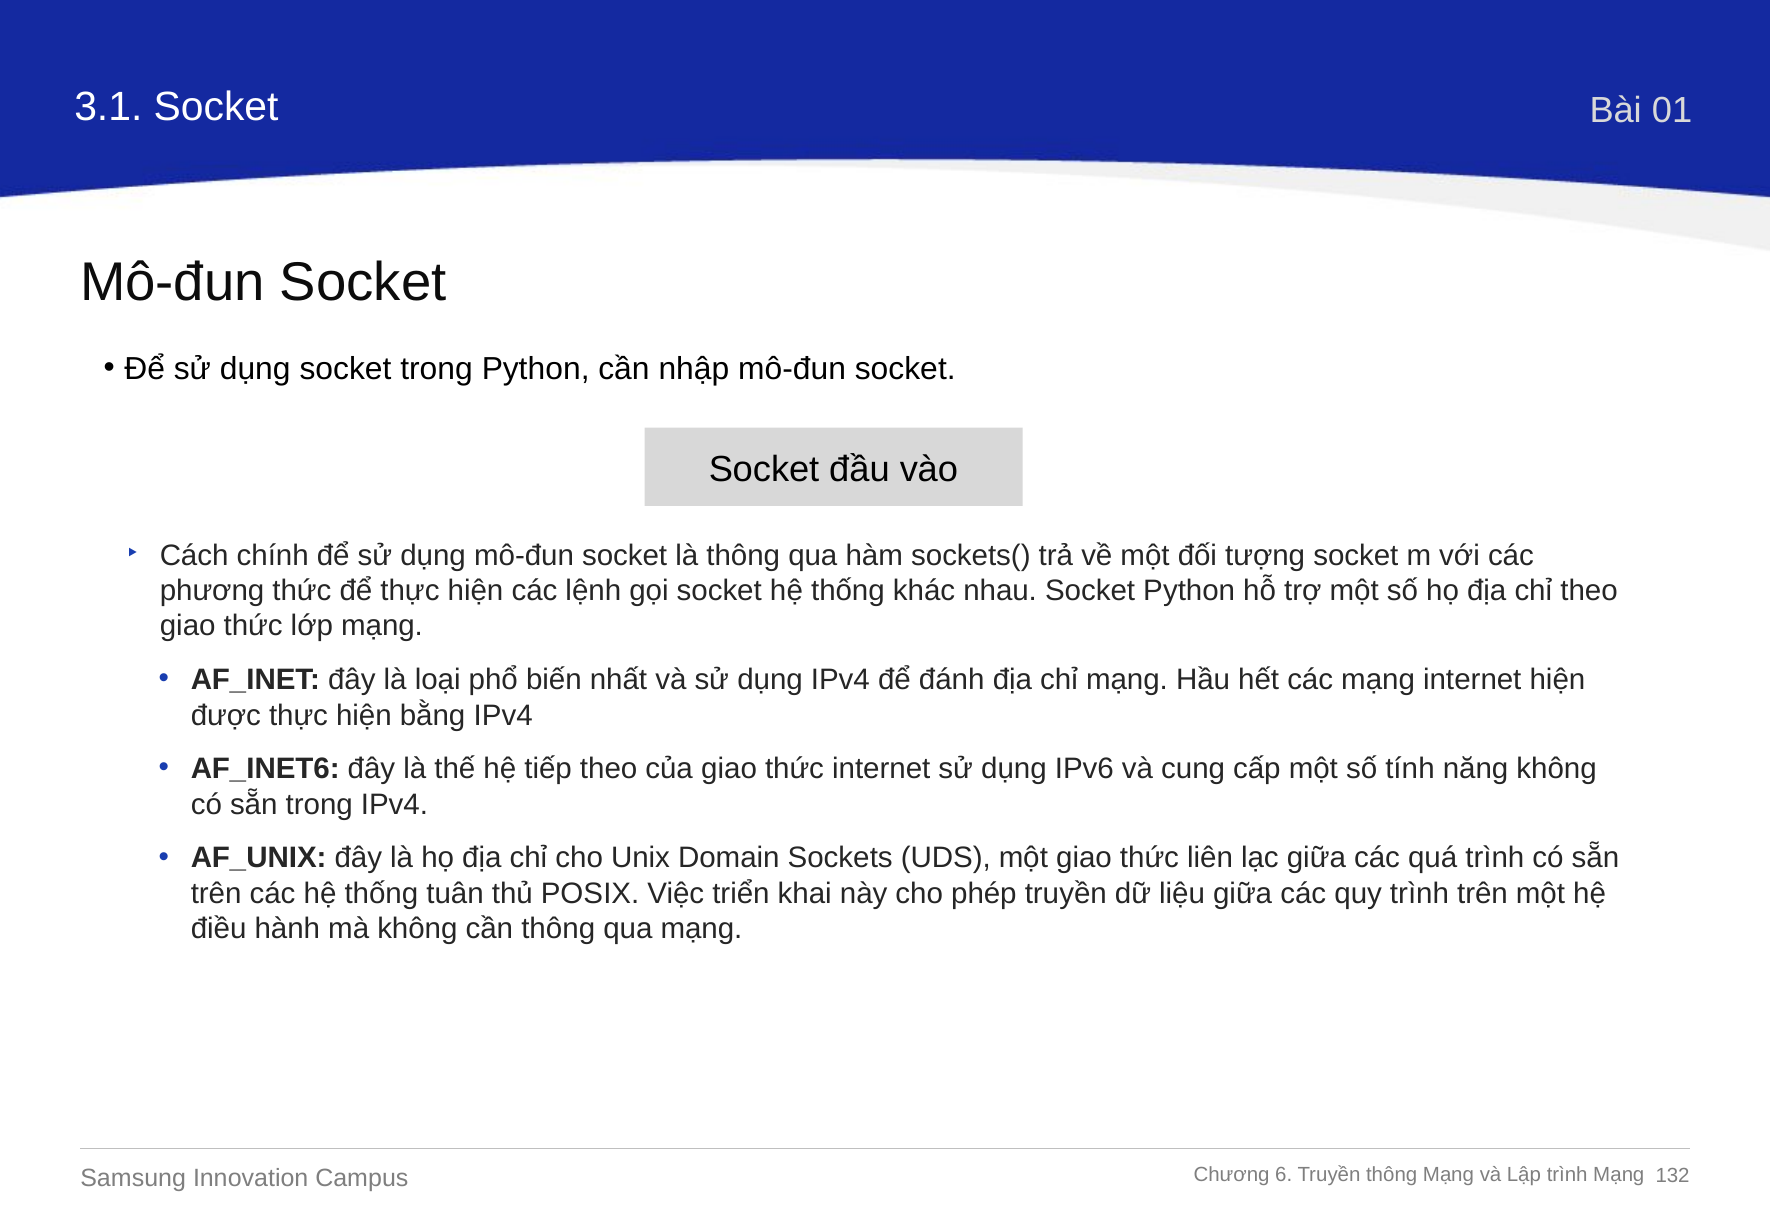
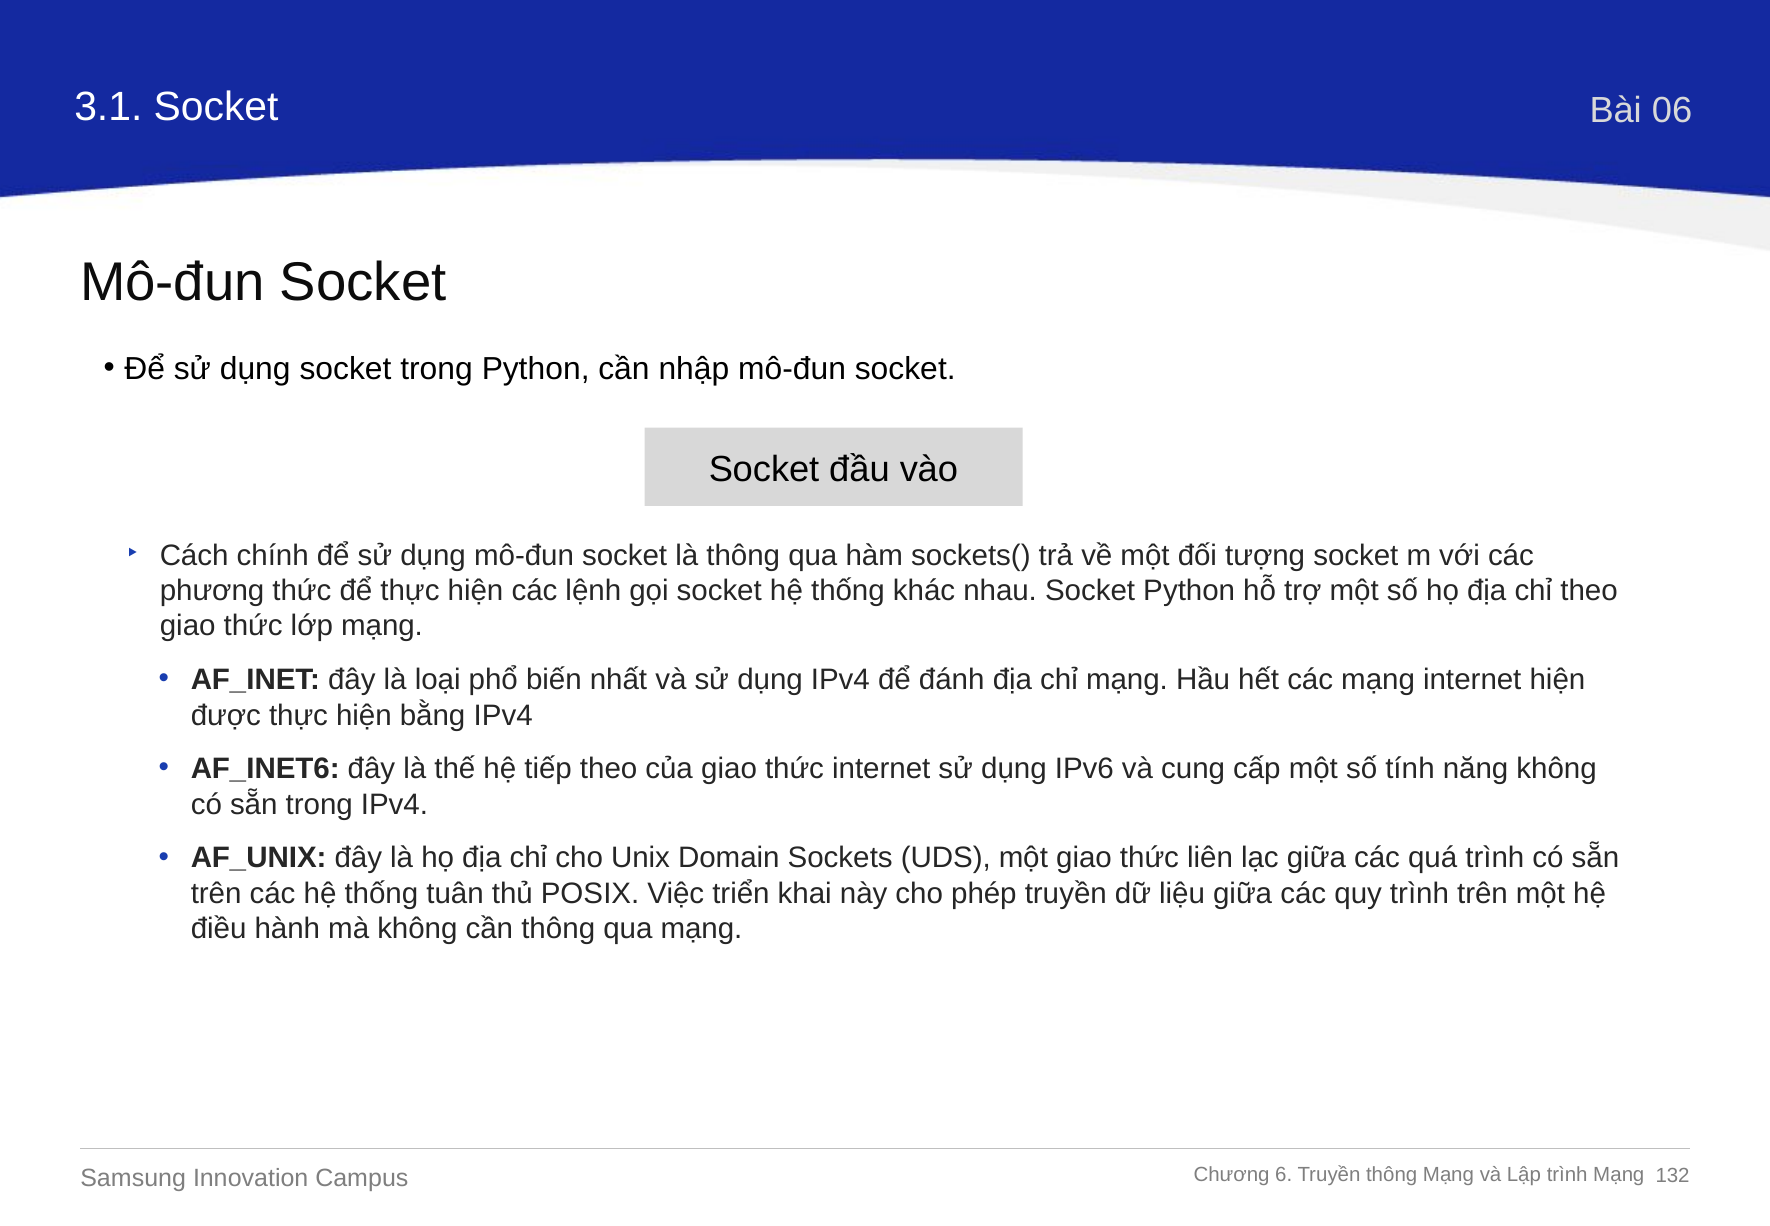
01: 01 -> 06
